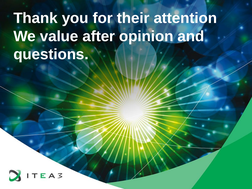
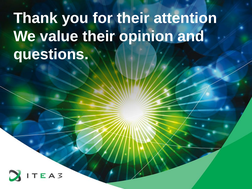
value after: after -> their
